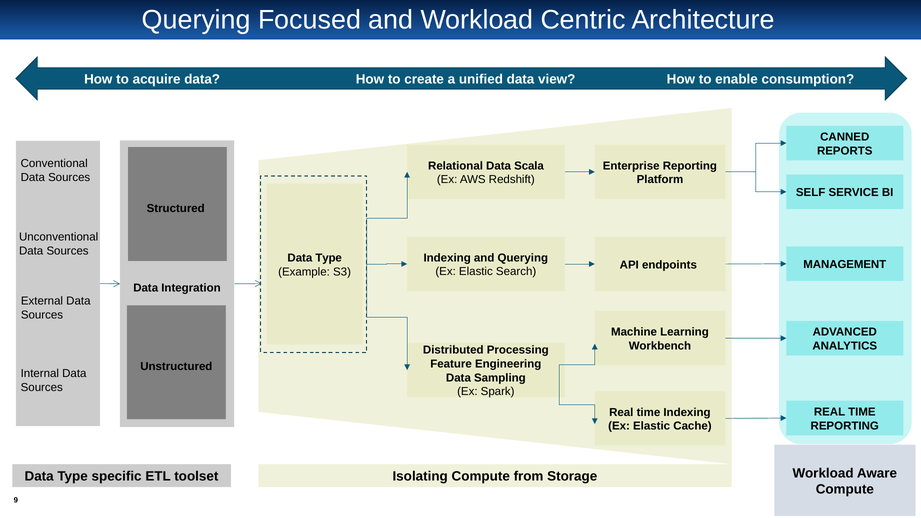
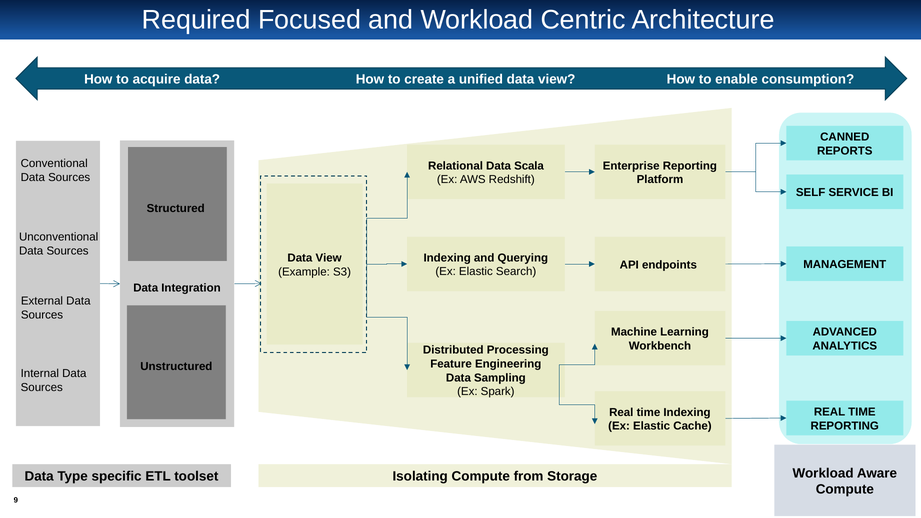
Querying at (196, 20): Querying -> Required
Type at (329, 258): Type -> View
